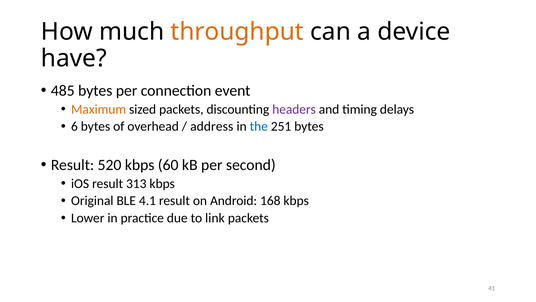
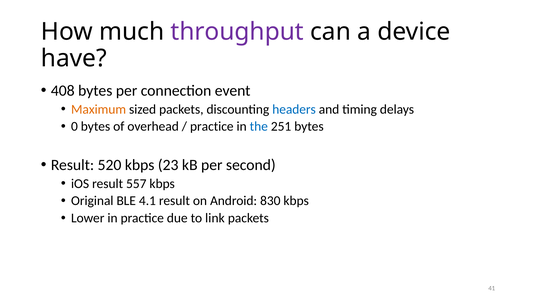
throughput colour: orange -> purple
485: 485 -> 408
headers colour: purple -> blue
6: 6 -> 0
address at (212, 126): address -> practice
60: 60 -> 23
313: 313 -> 557
168: 168 -> 830
